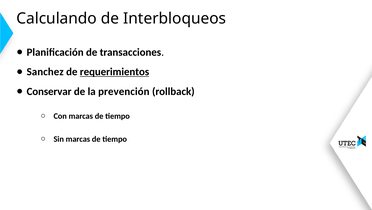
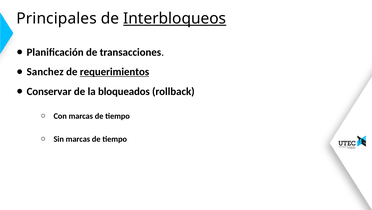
Calculando: Calculando -> Principales
Interbloqueos underline: none -> present
prevención: prevención -> bloqueados
